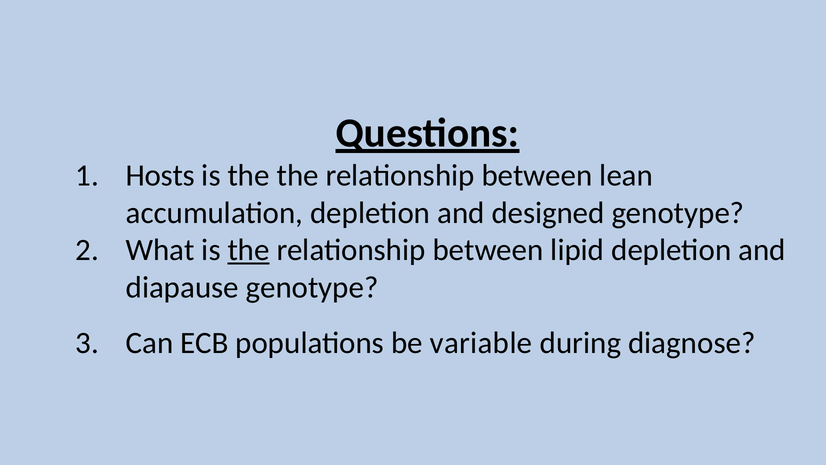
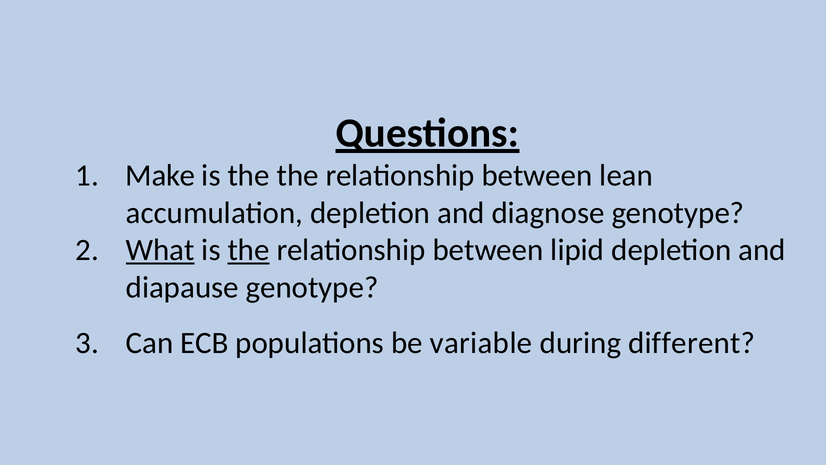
Hosts: Hosts -> Make
designed: designed -> diagnose
What underline: none -> present
diagnose: diagnose -> different
